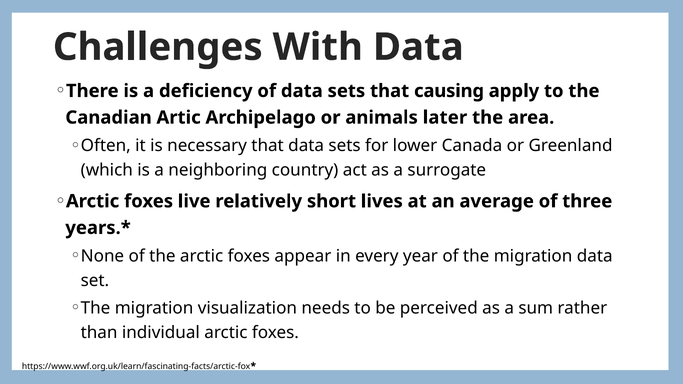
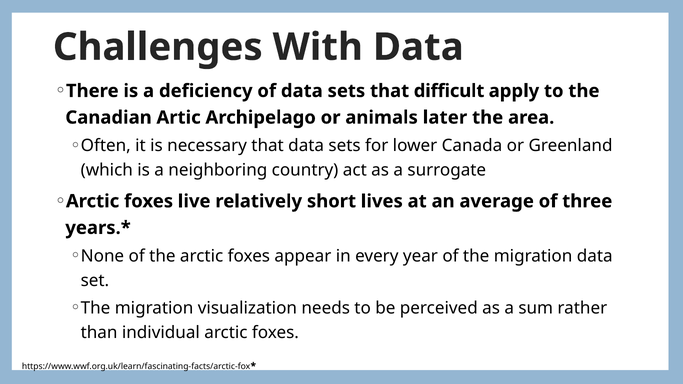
causing: causing -> difficult
